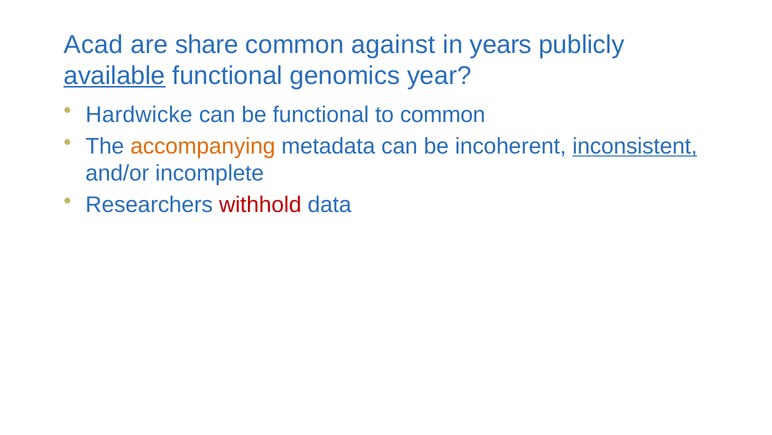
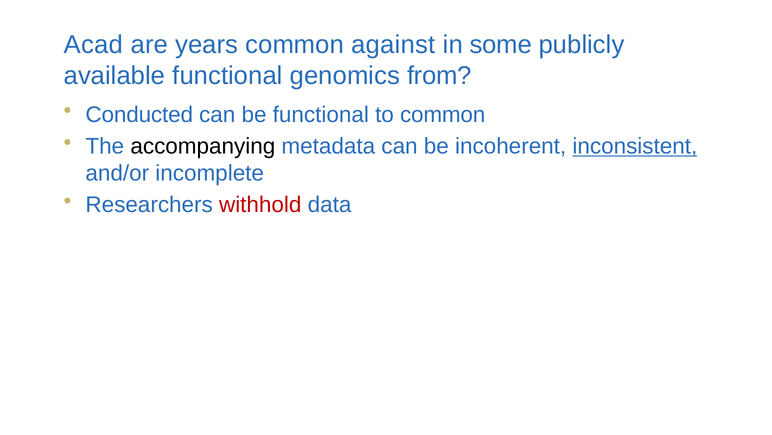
share: share -> years
years: years -> some
available underline: present -> none
year: year -> from
Hardwicke: Hardwicke -> Conducted
accompanying colour: orange -> black
